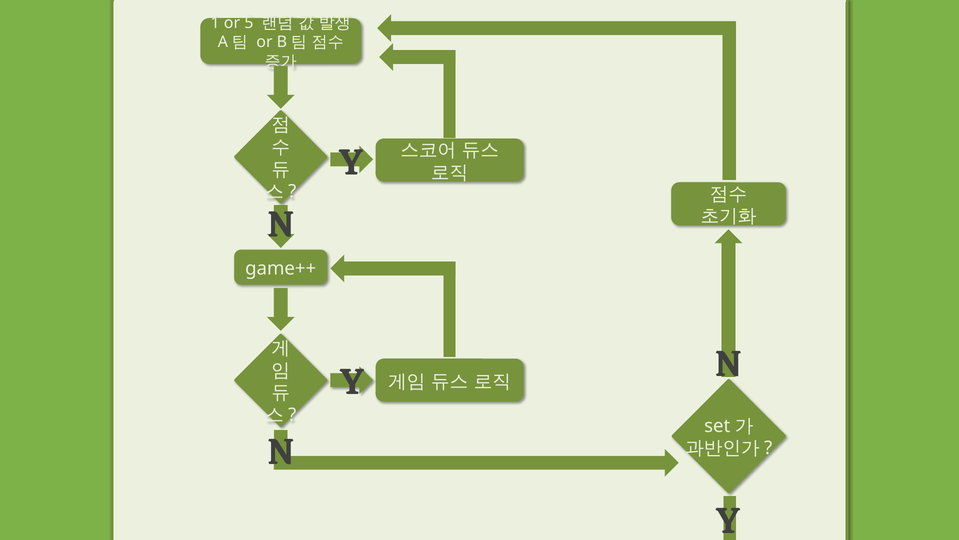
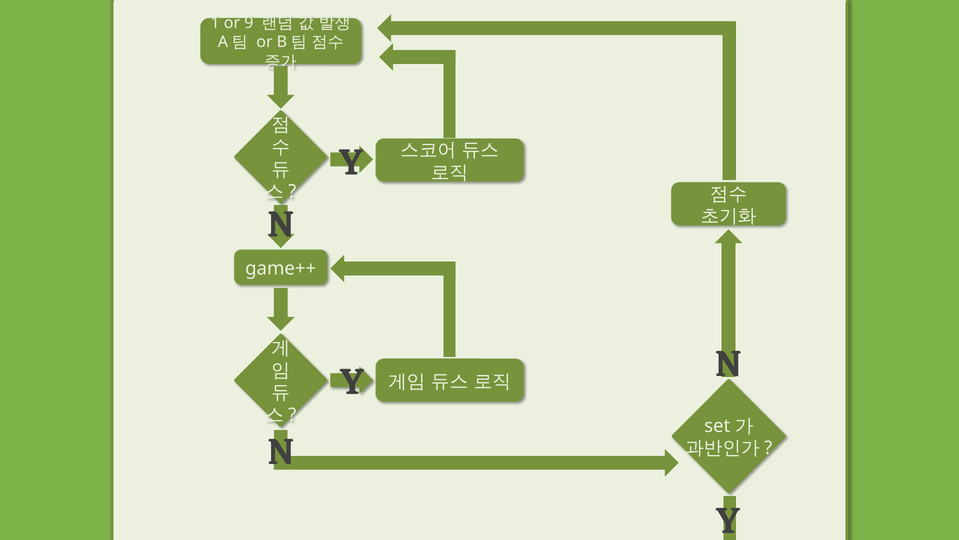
5: 5 -> 9
